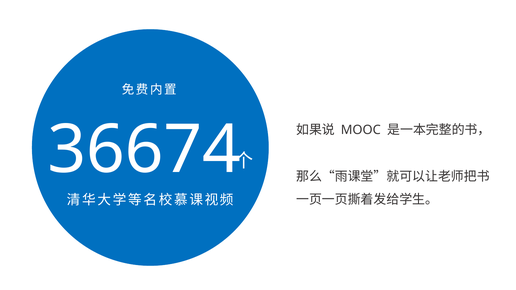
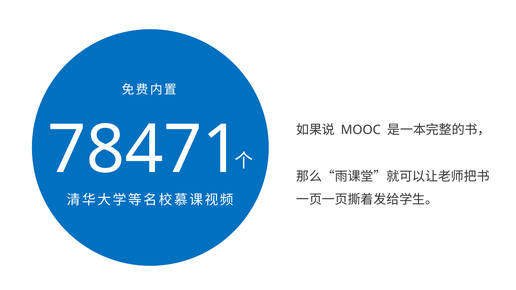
36674: 36674 -> 78471
